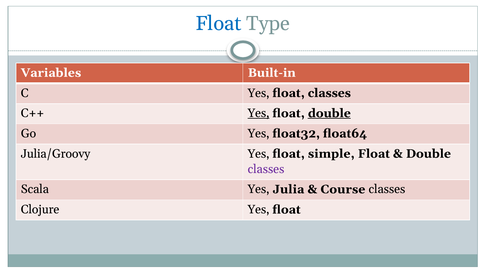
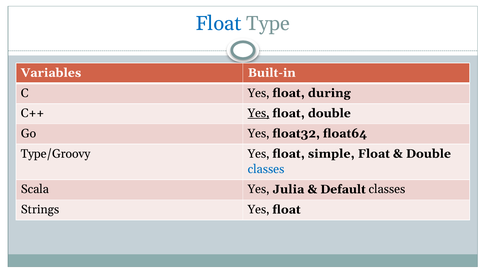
float classes: classes -> during
double at (329, 113) underline: present -> none
Julia/Groovy: Julia/Groovy -> Type/Groovy
classes at (266, 169) colour: purple -> blue
Course: Course -> Default
Clojure: Clojure -> Strings
